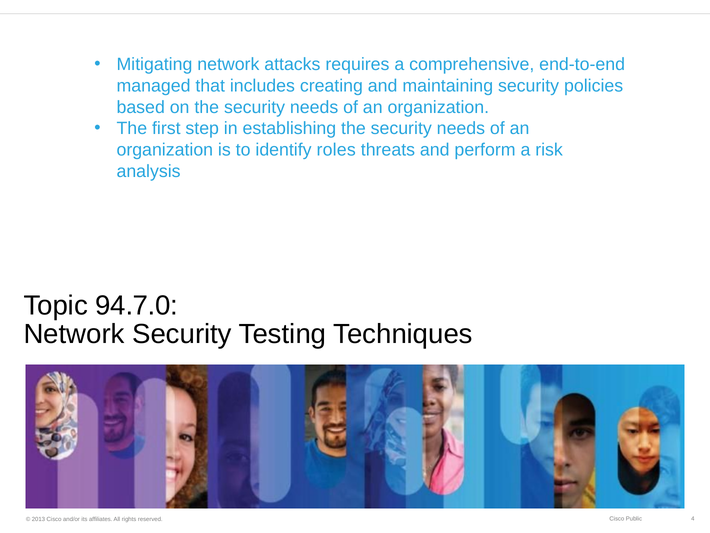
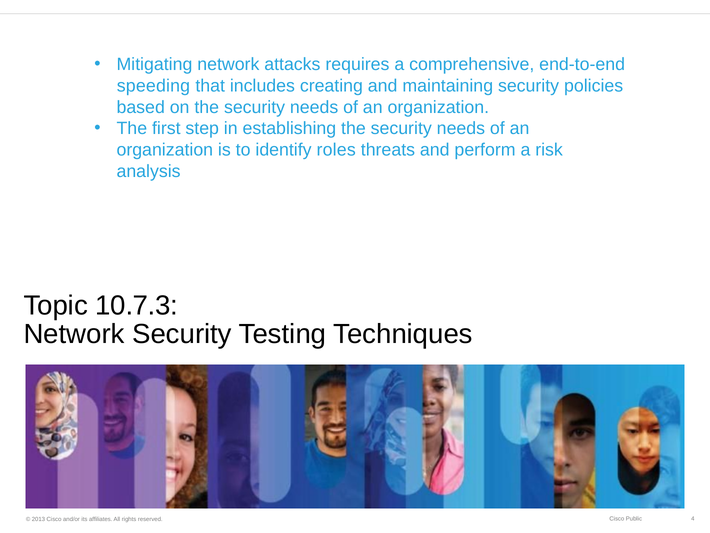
managed: managed -> speeding
94.7.0: 94.7.0 -> 10.7.3
